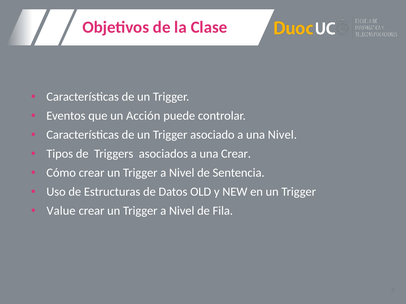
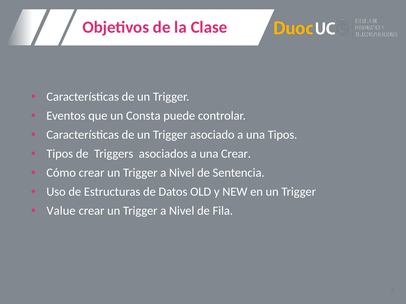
Acción: Acción -> Consta
una Nivel: Nivel -> Tipos
